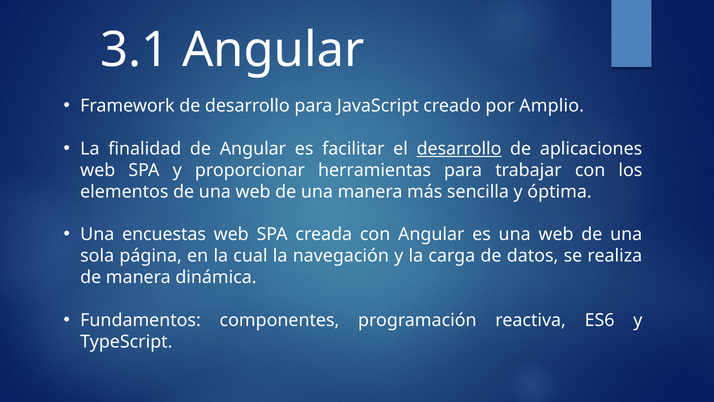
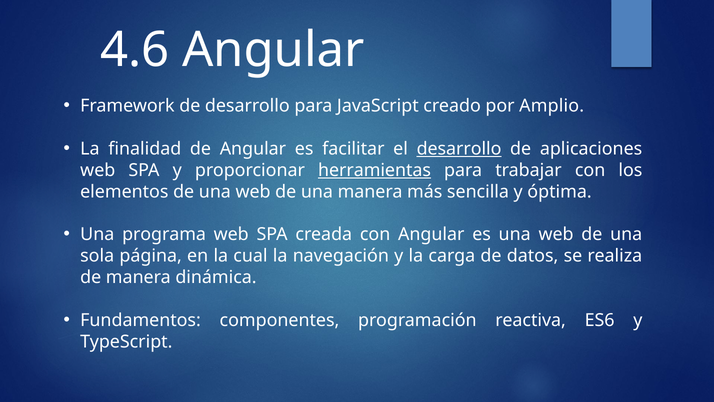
3.1: 3.1 -> 4.6
herramientas underline: none -> present
encuestas: encuestas -> programa
